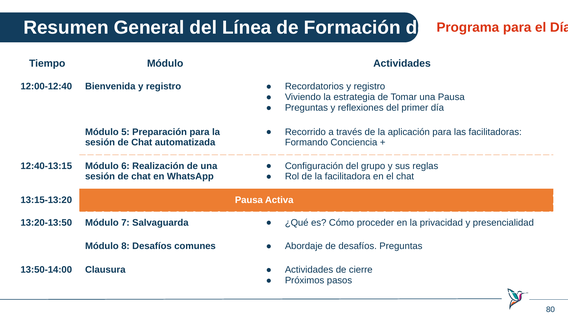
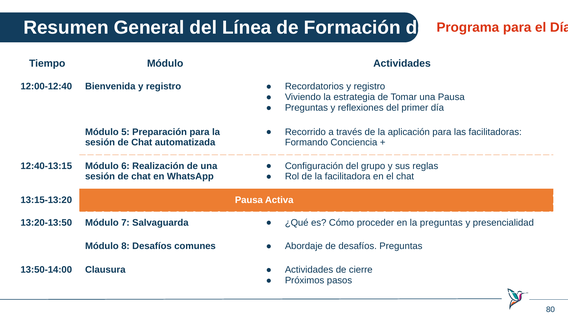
la privacidad: privacidad -> preguntas
